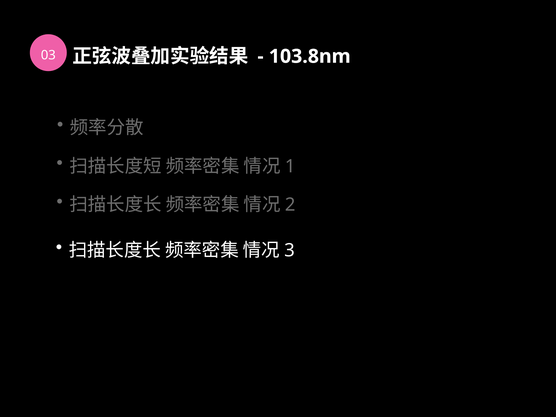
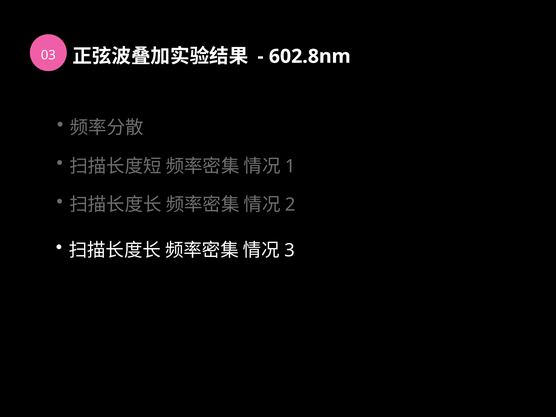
103.8nm: 103.8nm -> 602.8nm
